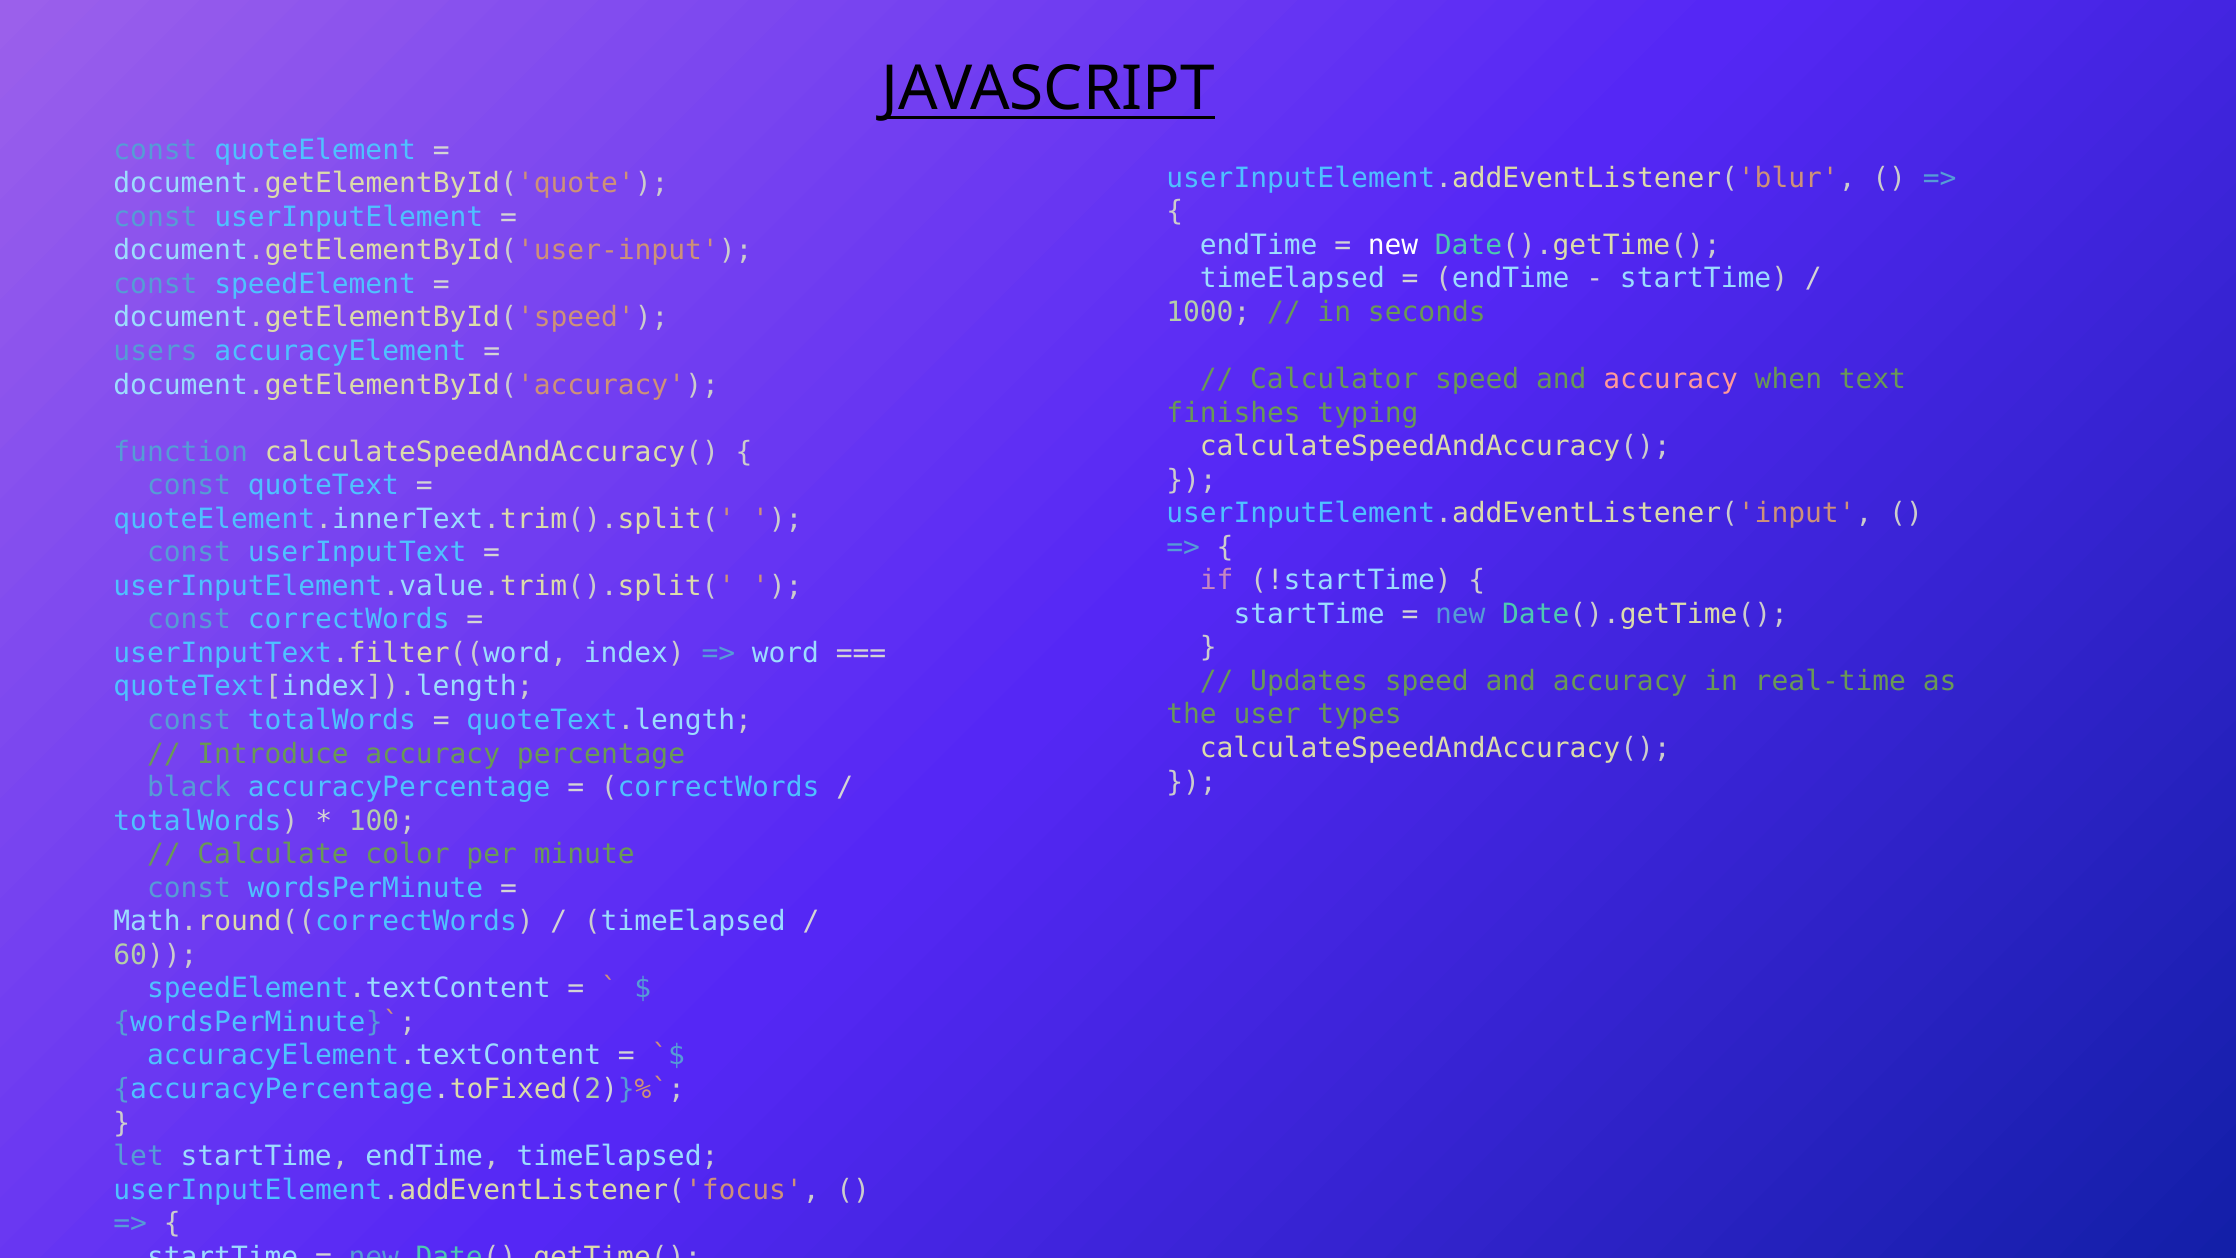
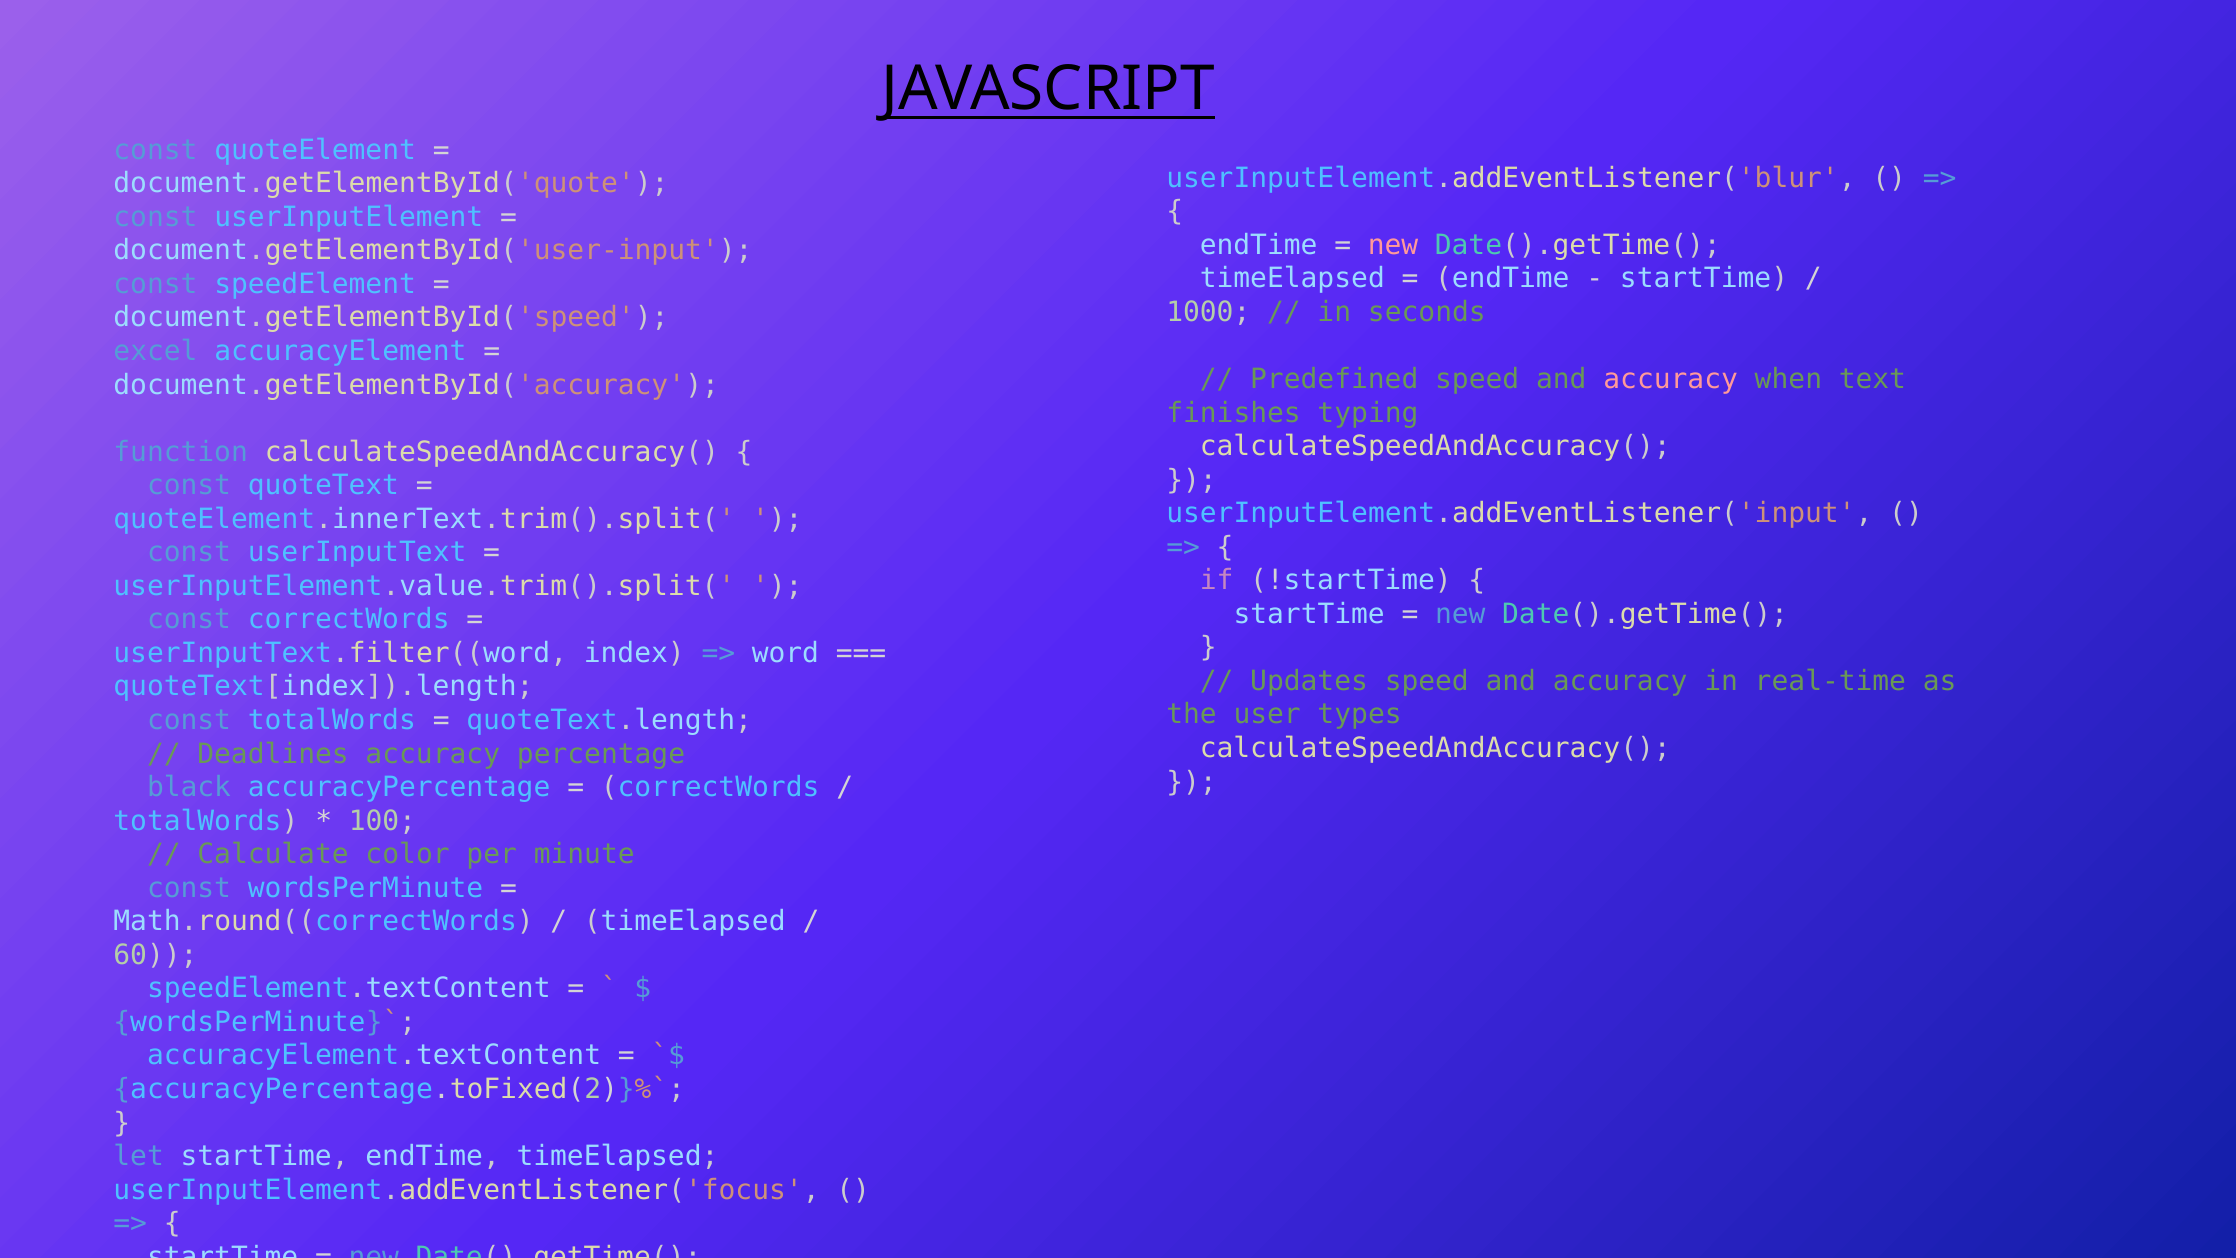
new at (1393, 245) colour: white -> pink
users: users -> excel
Calculator: Calculator -> Predefined
Introduce: Introduce -> Deadlines
